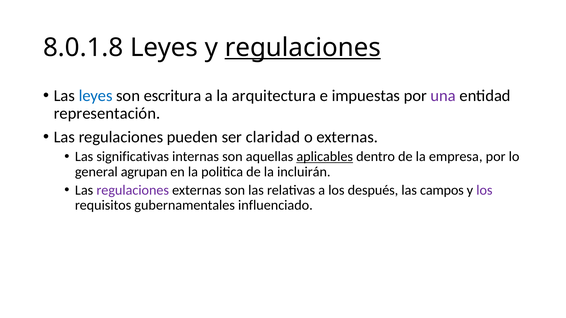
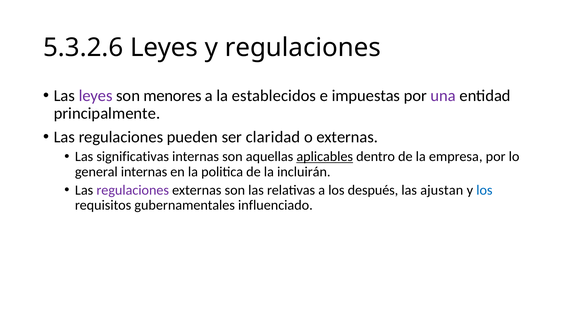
8.0.1.8: 8.0.1.8 -> 5.3.2.6
regulaciones at (303, 48) underline: present -> none
leyes at (96, 96) colour: blue -> purple
escritura: escritura -> menores
arquitectura: arquitectura -> establecidos
representación: representación -> principalmente
general agrupan: agrupan -> internas
campos: campos -> ajustan
los at (484, 190) colour: purple -> blue
